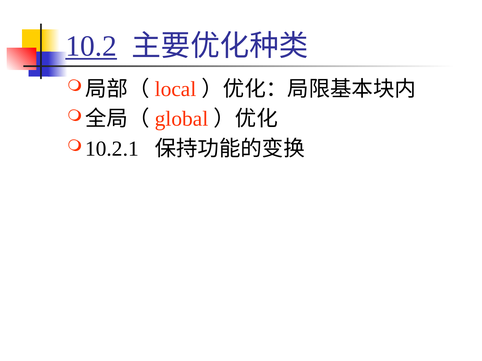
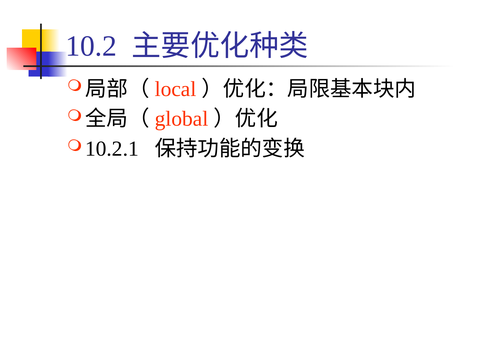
10.2 underline: present -> none
